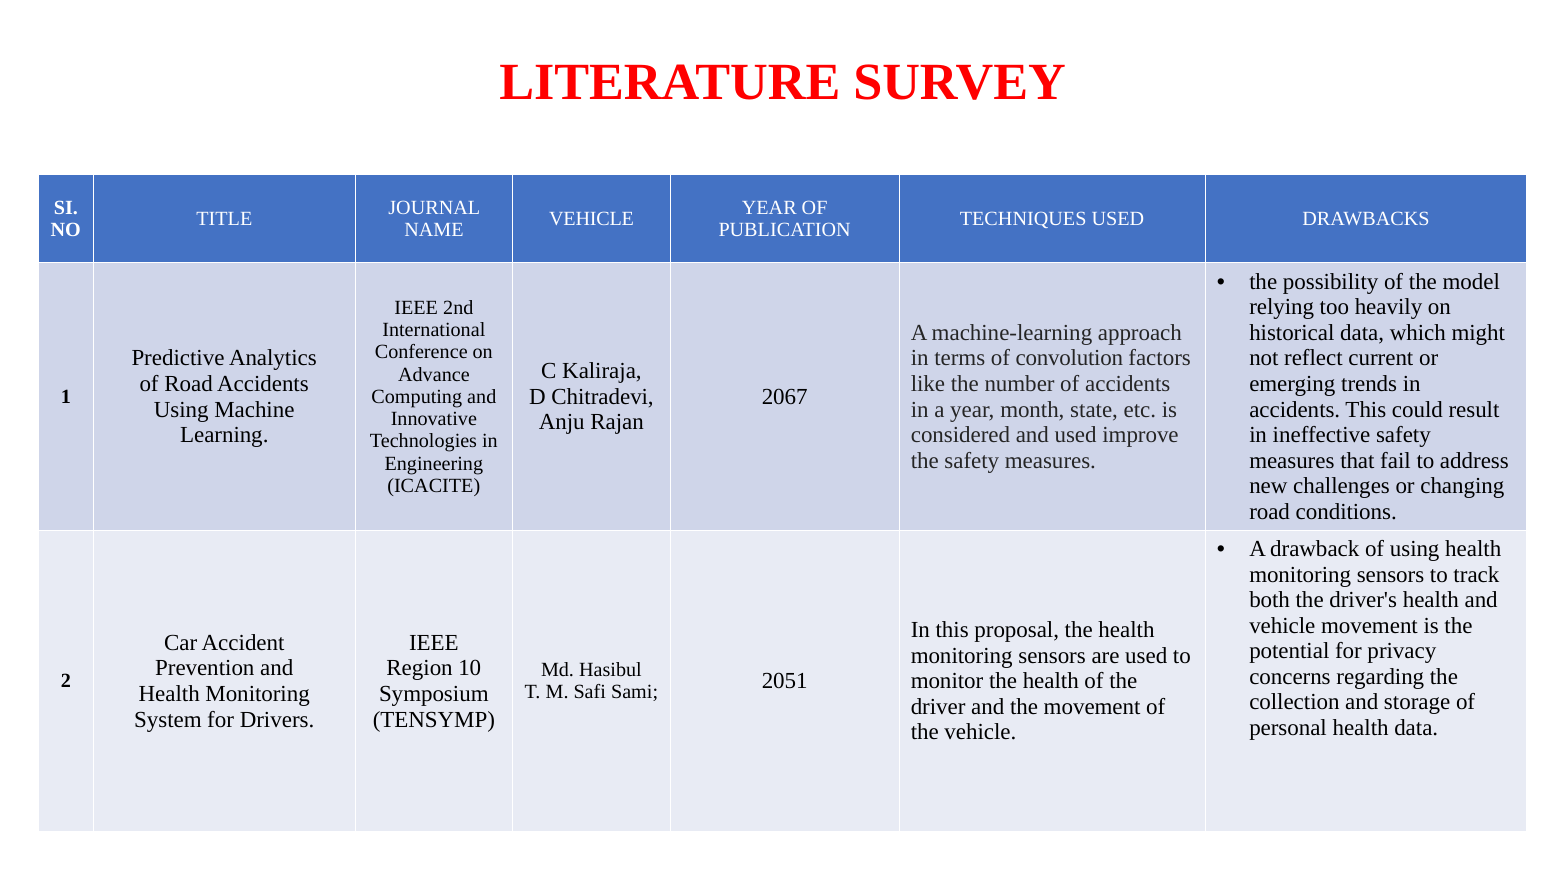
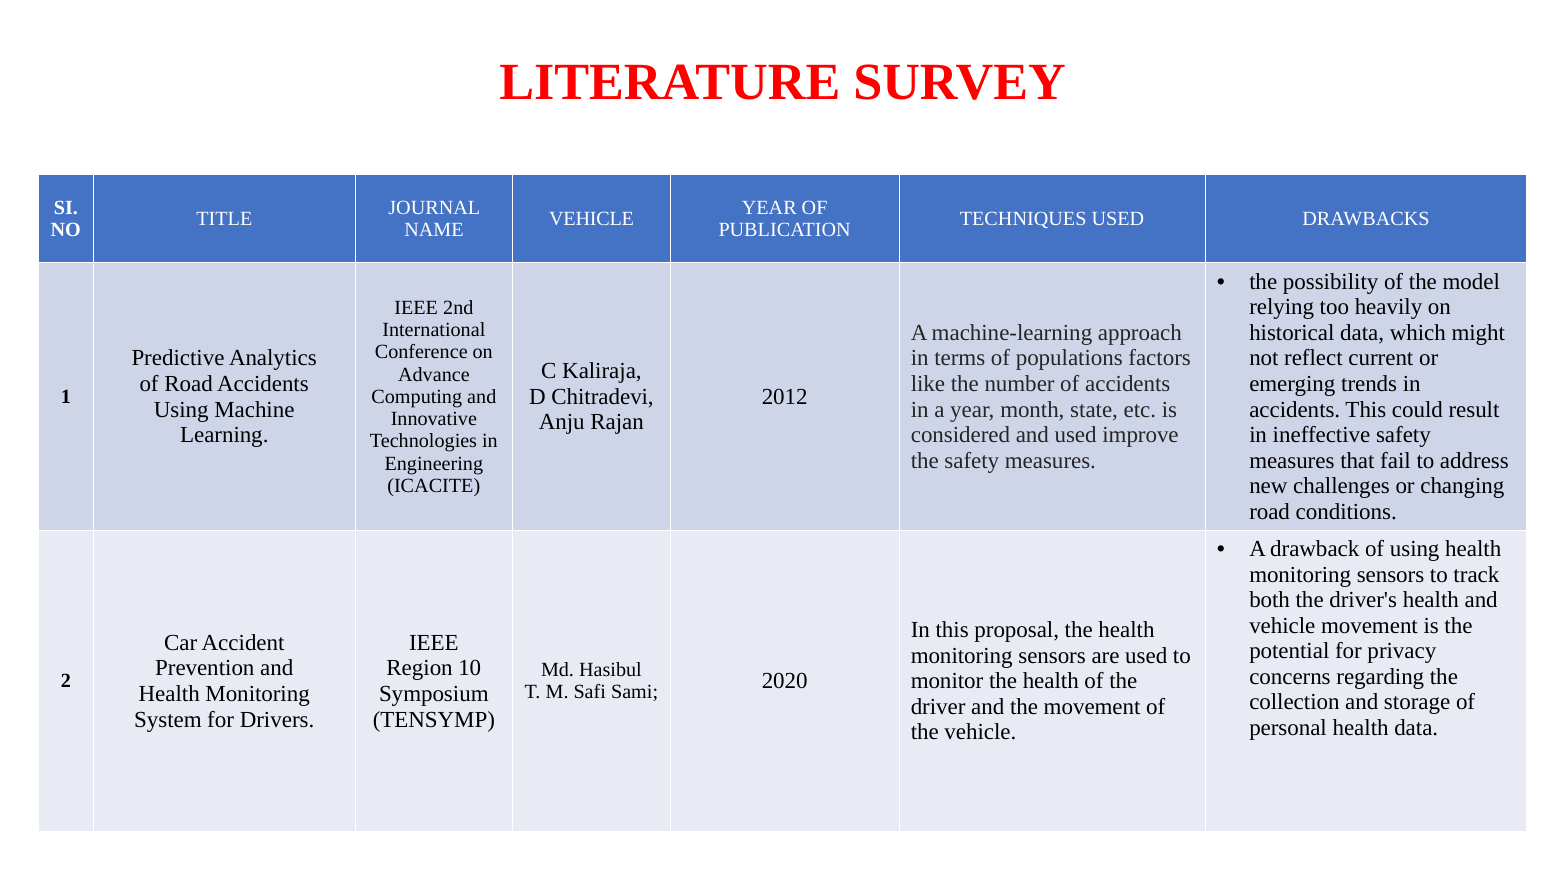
convolution: convolution -> populations
2067: 2067 -> 2012
2051: 2051 -> 2020
